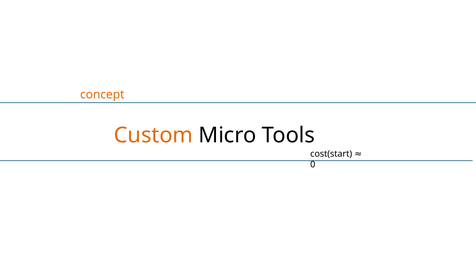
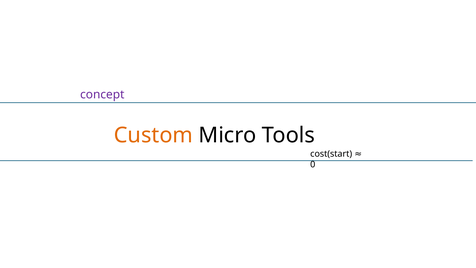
concept colour: orange -> purple
